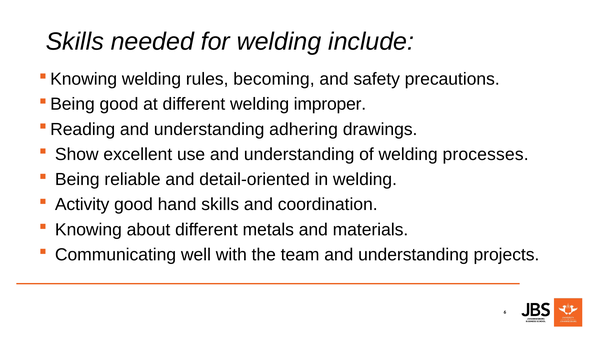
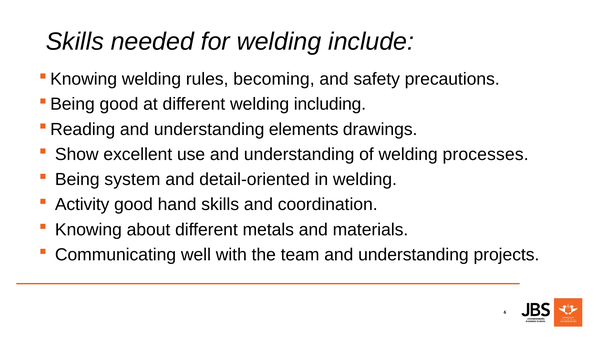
improper: improper -> including
adhering: adhering -> elements
reliable: reliable -> system
